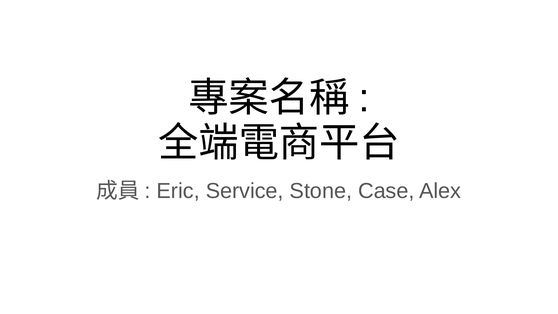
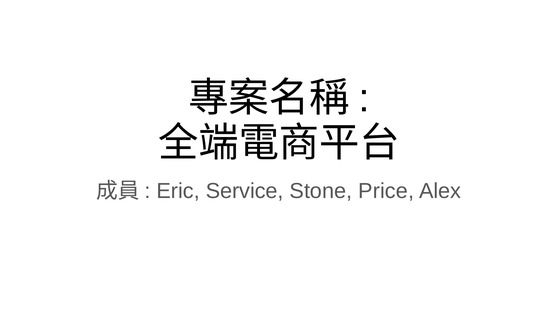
Case: Case -> Price
